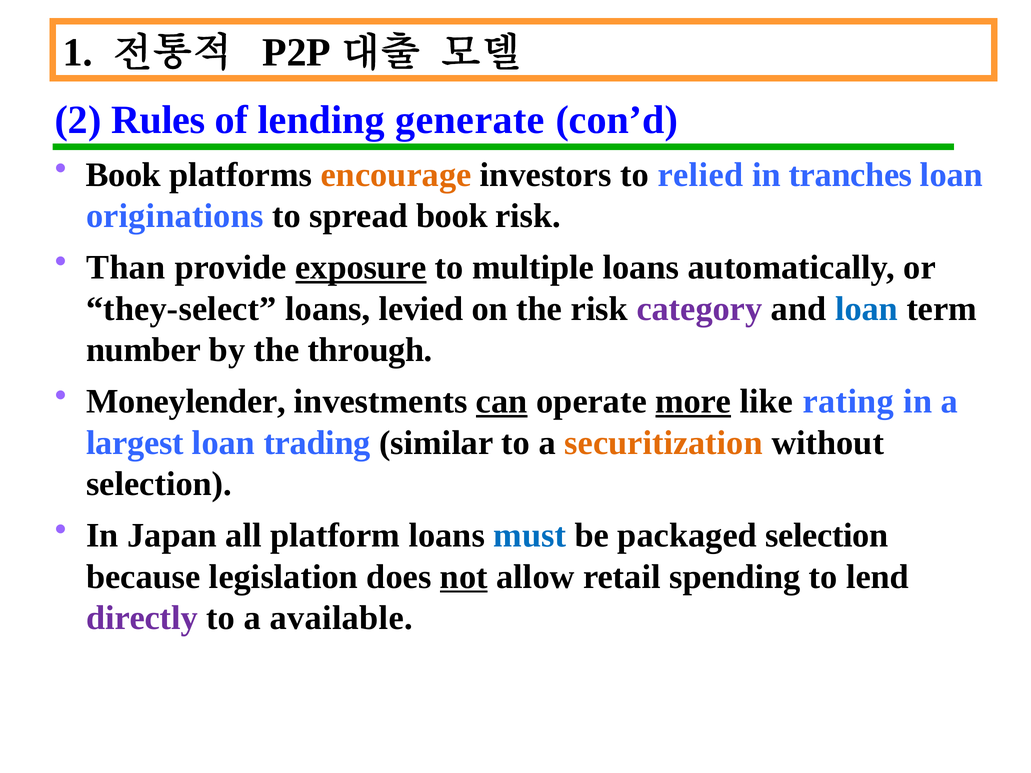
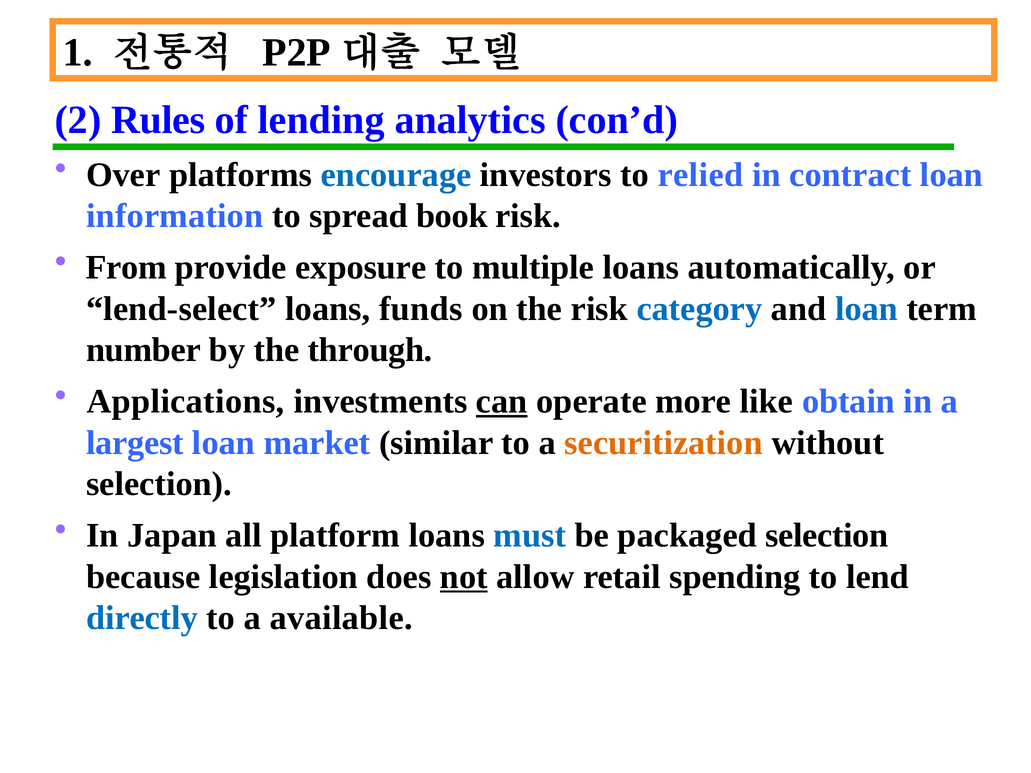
generate: generate -> analytics
Book at (123, 175): Book -> Over
encourage colour: orange -> blue
tranches: tranches -> contract
originations: originations -> information
Than: Than -> From
exposure underline: present -> none
they-select: they-select -> lend-select
levied: levied -> funds
category colour: purple -> blue
Moneylender: Moneylender -> Applications
more underline: present -> none
rating: rating -> obtain
trading: trading -> market
directly colour: purple -> blue
